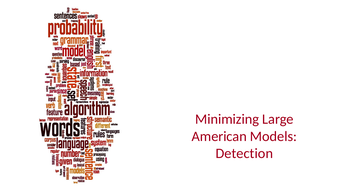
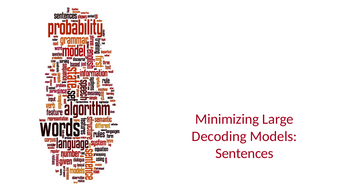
American: American -> Decoding
Detection: Detection -> Sentences
